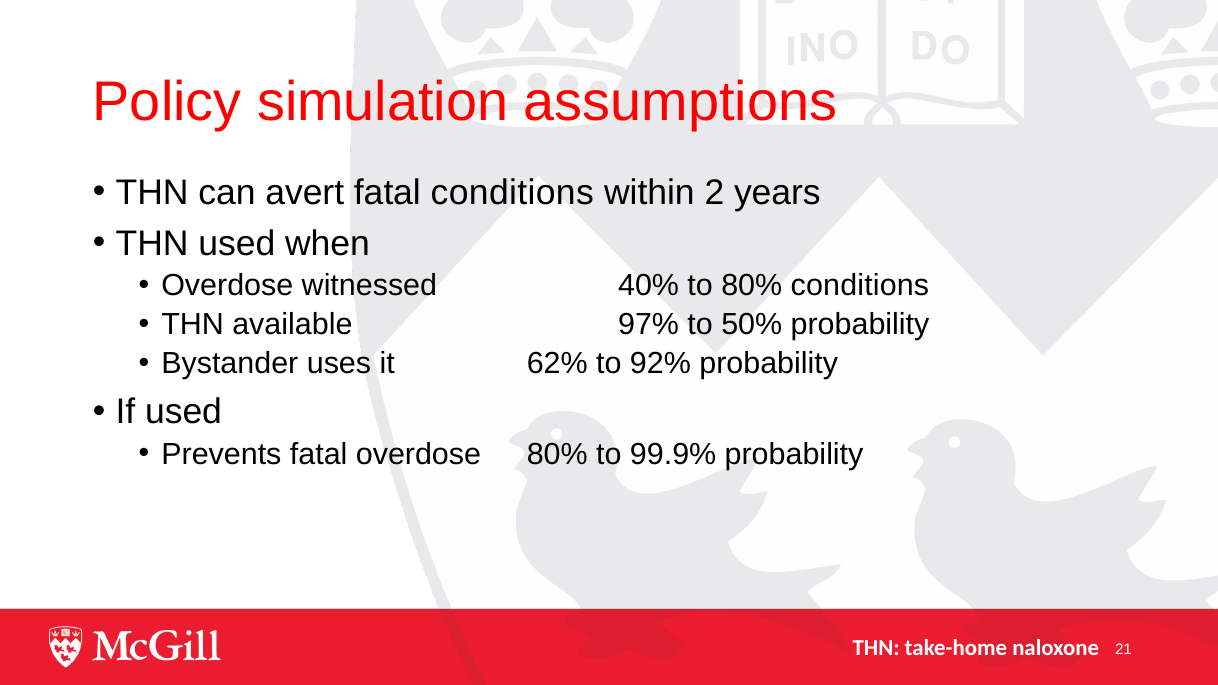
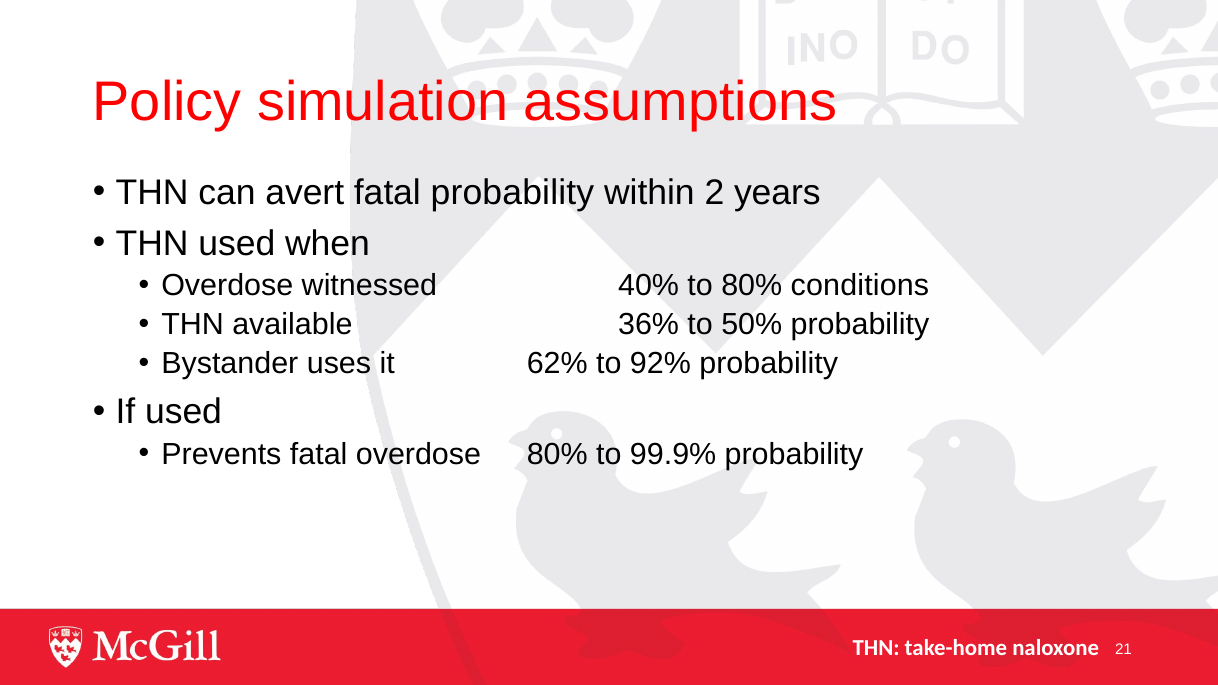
fatal conditions: conditions -> probability
97%: 97% -> 36%
